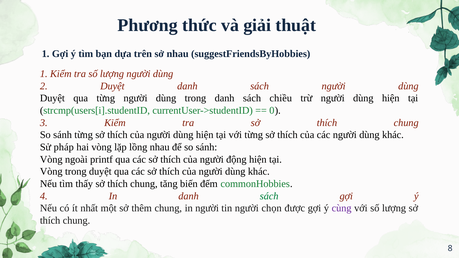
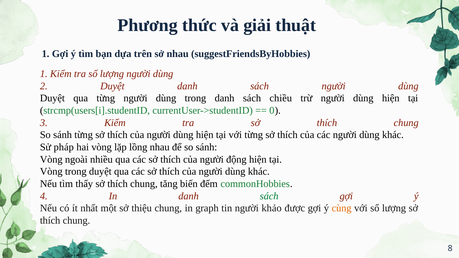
printf: printf -> nhiều
thêm: thêm -> thiệu
in người: người -> graph
chọn: chọn -> khảo
cùng colour: purple -> orange
